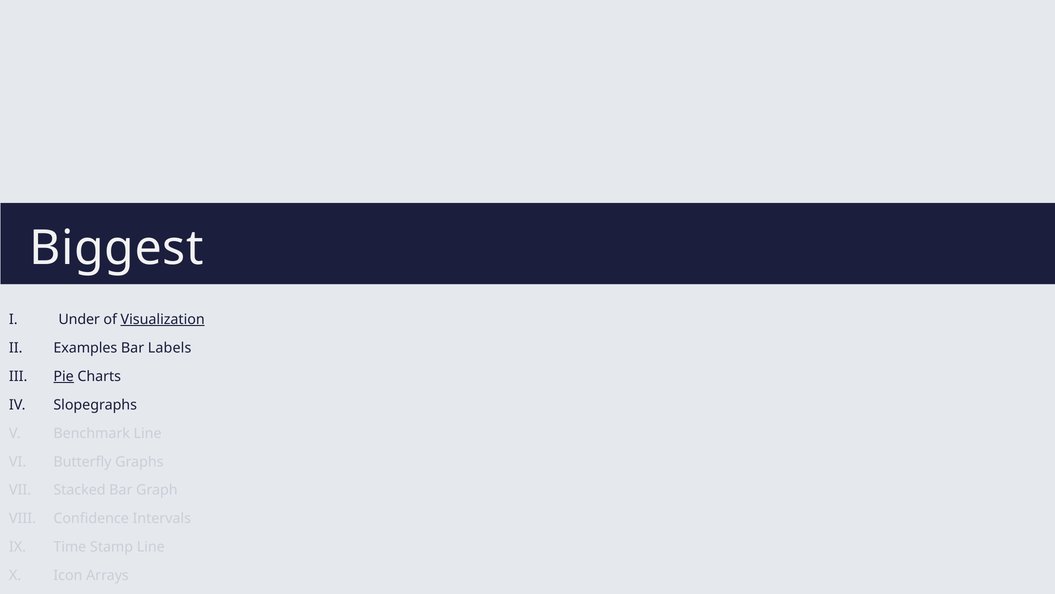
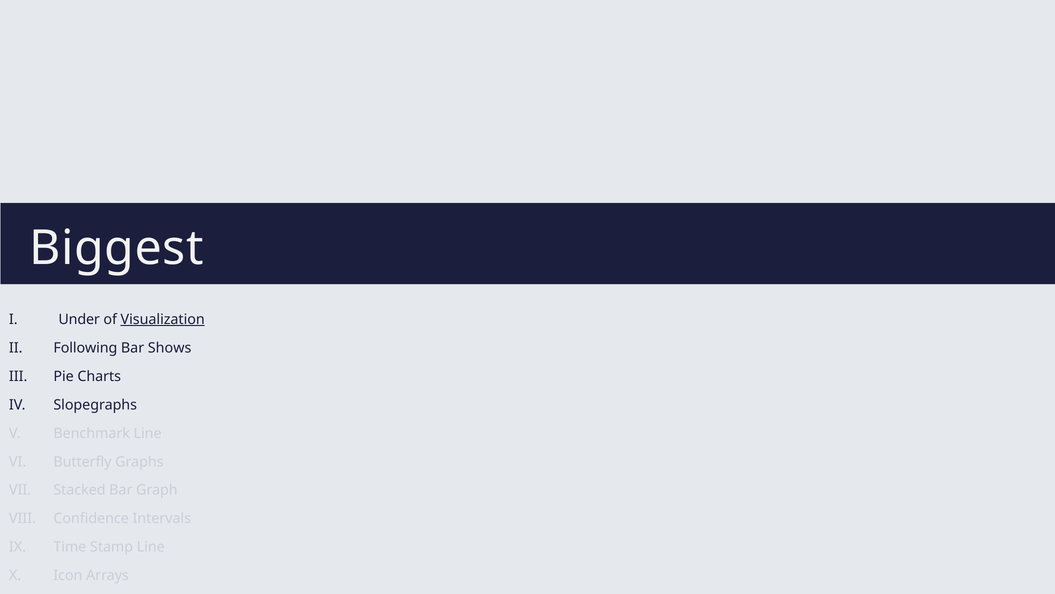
Examples: Examples -> Following
Labels: Labels -> Shows
Pie underline: present -> none
